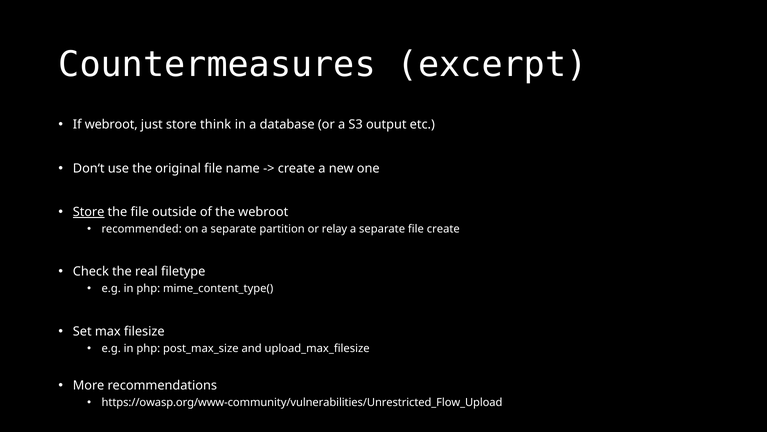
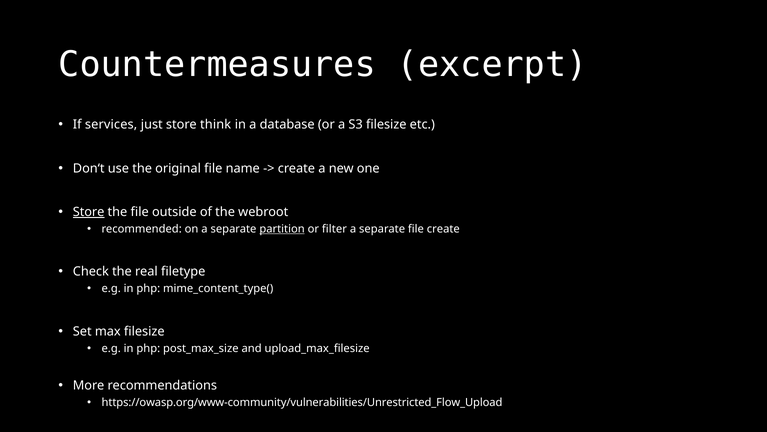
If webroot: webroot -> services
S3 output: output -> filesize
partition underline: none -> present
relay: relay -> filter
